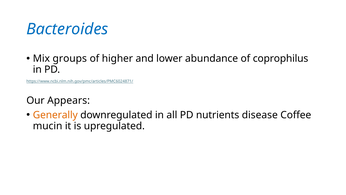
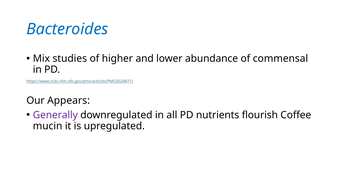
groups: groups -> studies
coprophilus: coprophilus -> commensal
Generally colour: orange -> purple
disease: disease -> flourish
